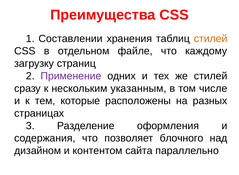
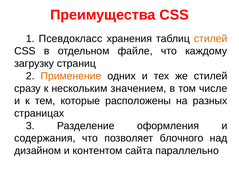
Составлении: Составлении -> Псевдокласс
Применение colour: purple -> orange
указанным: указанным -> значением
